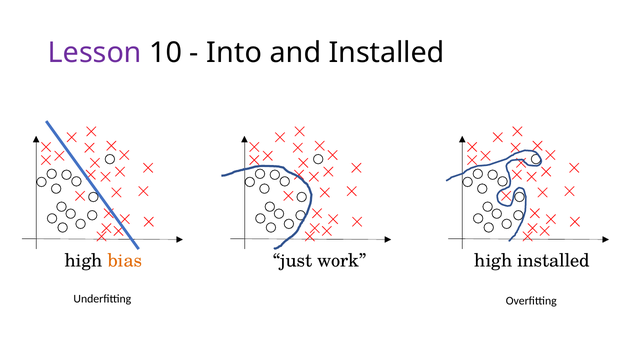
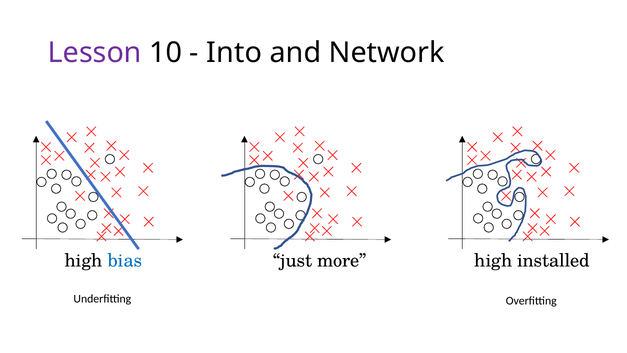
and Installed: Installed -> Network
bias colour: orange -> blue
work: work -> more
